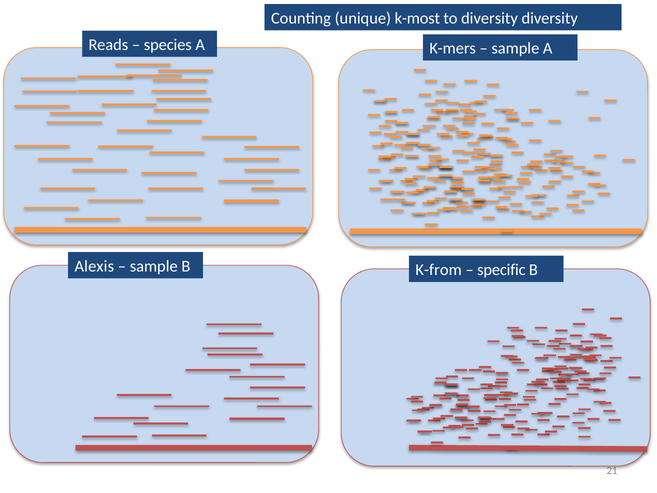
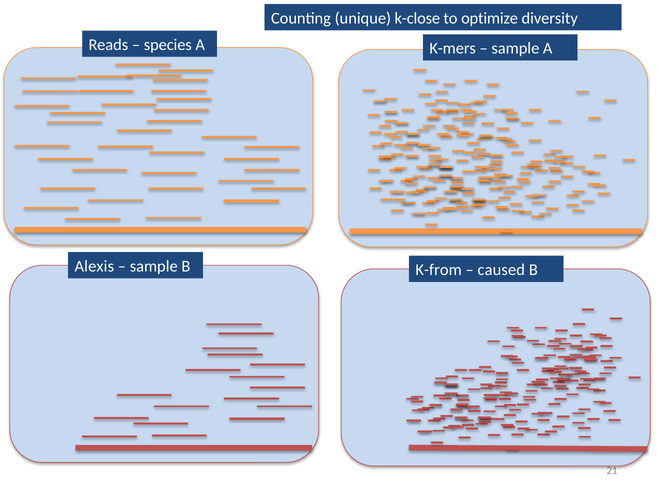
k-most: k-most -> k-close
to diversity: diversity -> optimize
specific: specific -> caused
